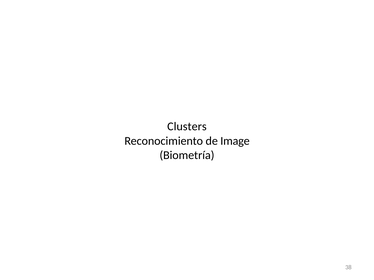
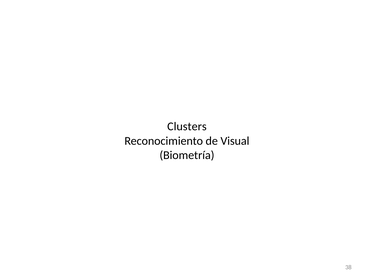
Image: Image -> Visual
